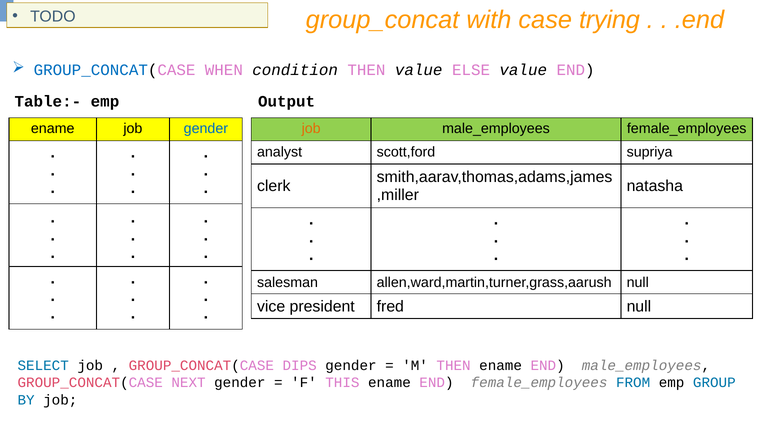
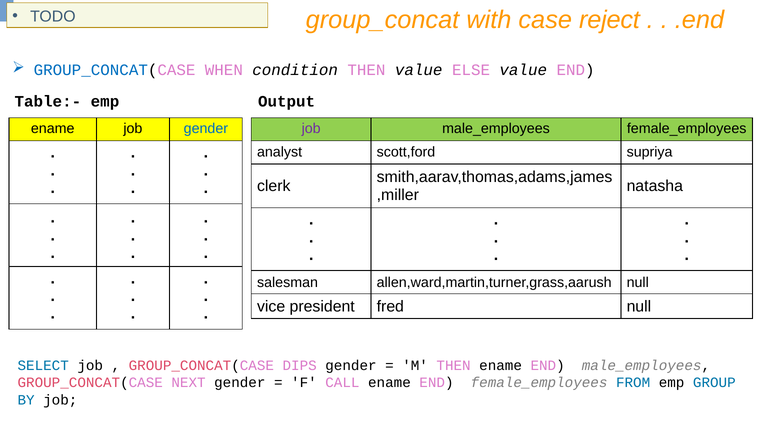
trying: trying -> reject
job at (311, 129) colour: orange -> purple
THIS: THIS -> CALL
